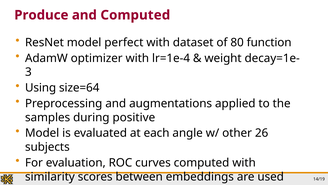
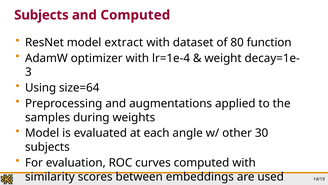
Produce at (41, 15): Produce -> Subjects
perfect: perfect -> extract
positive: positive -> weights
26: 26 -> 30
